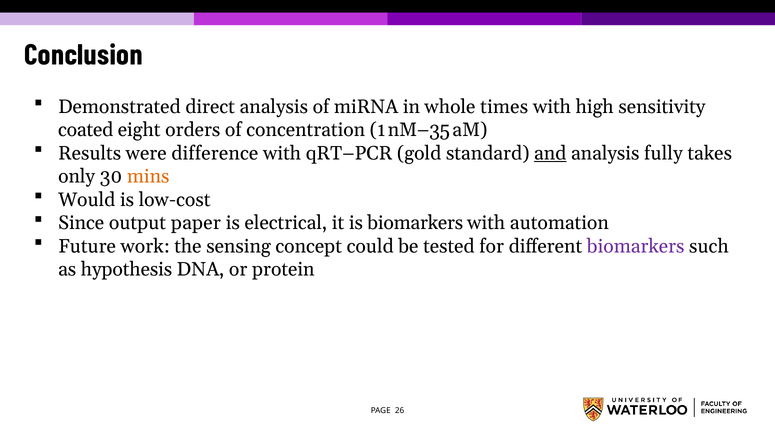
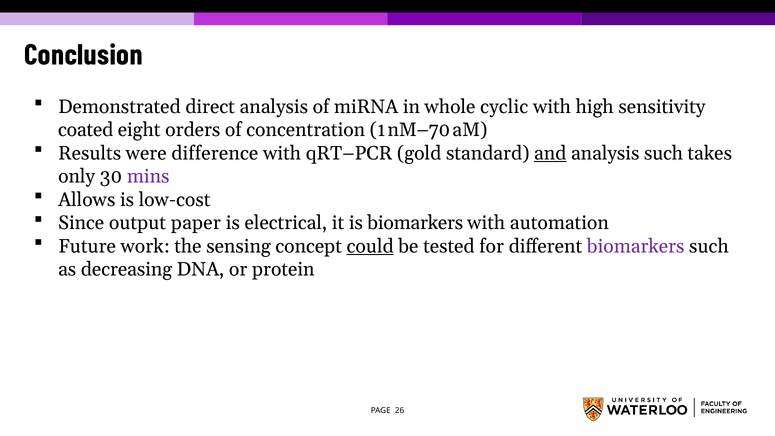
times: times -> cyclic
nM–35: nM–35 -> nM–70
analysis fully: fully -> such
mins colour: orange -> purple
Would: Would -> Allows
could underline: none -> present
hypothesis: hypothesis -> decreasing
